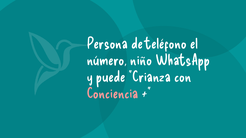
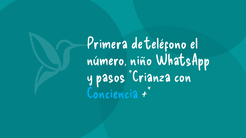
Persona: Persona -> Primera
puede: puede -> pasos
Conciencia colour: pink -> light blue
